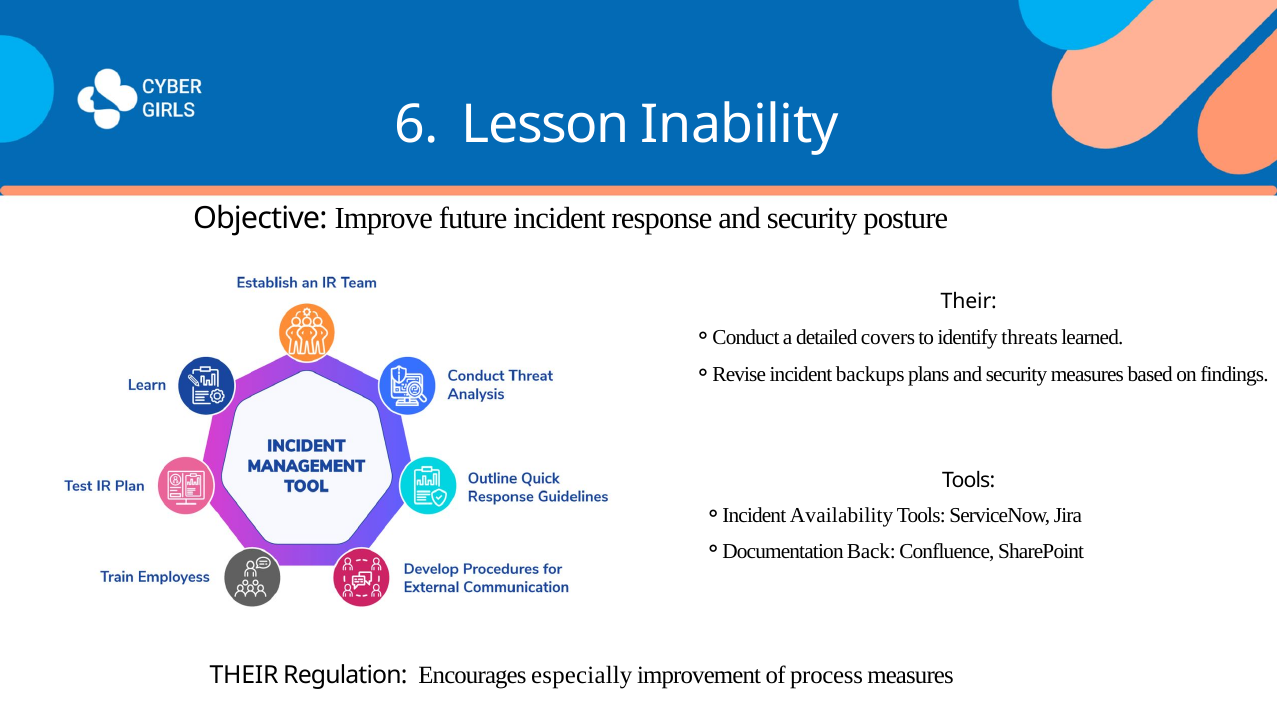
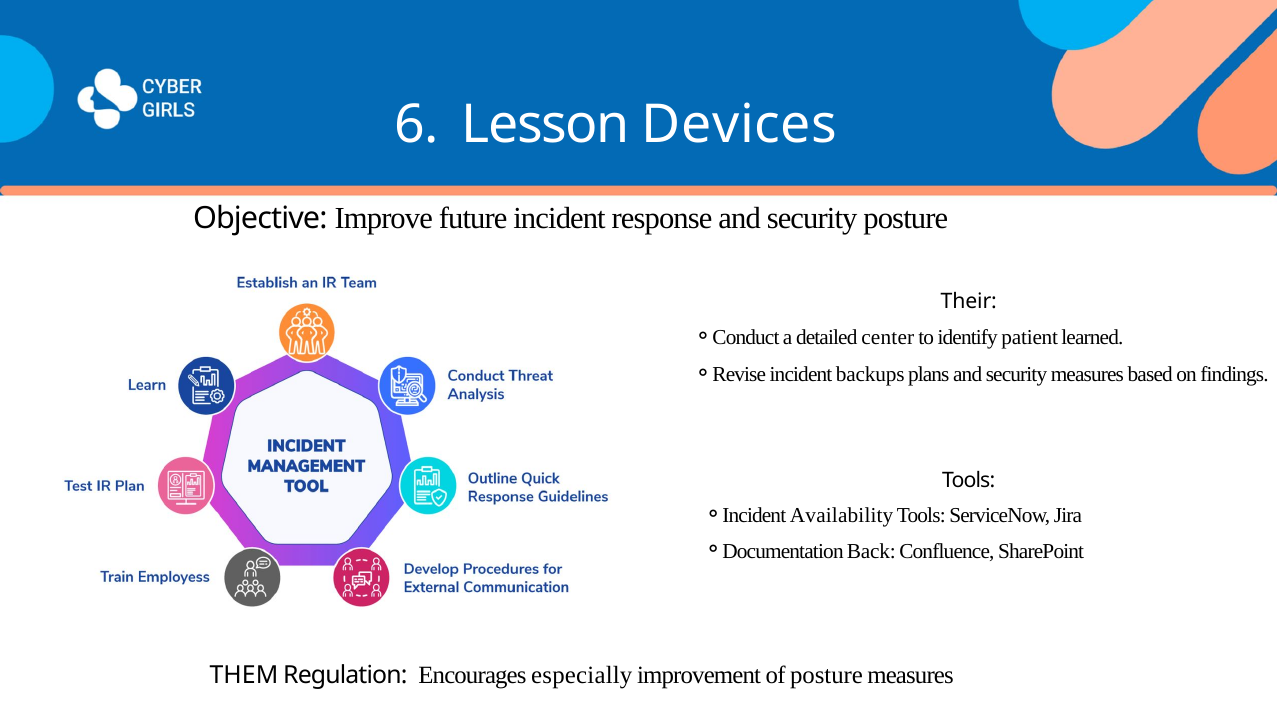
Inability: Inability -> Devices
covers: covers -> center
threats: threats -> patient
THEIR at (244, 675): THEIR -> THEM
of process: process -> posture
